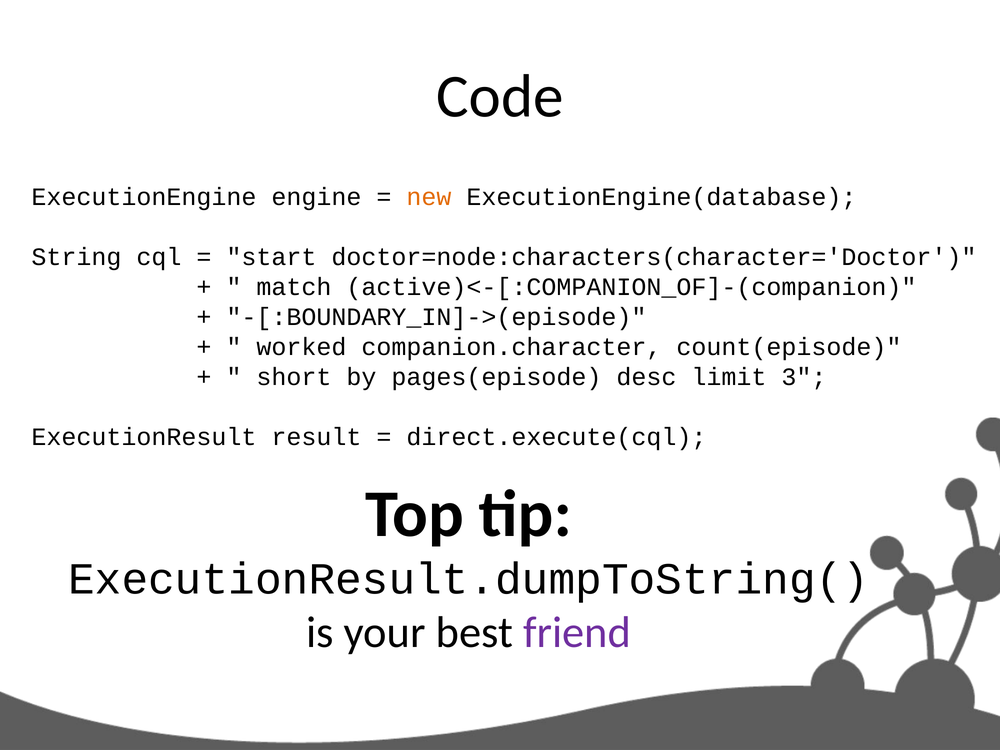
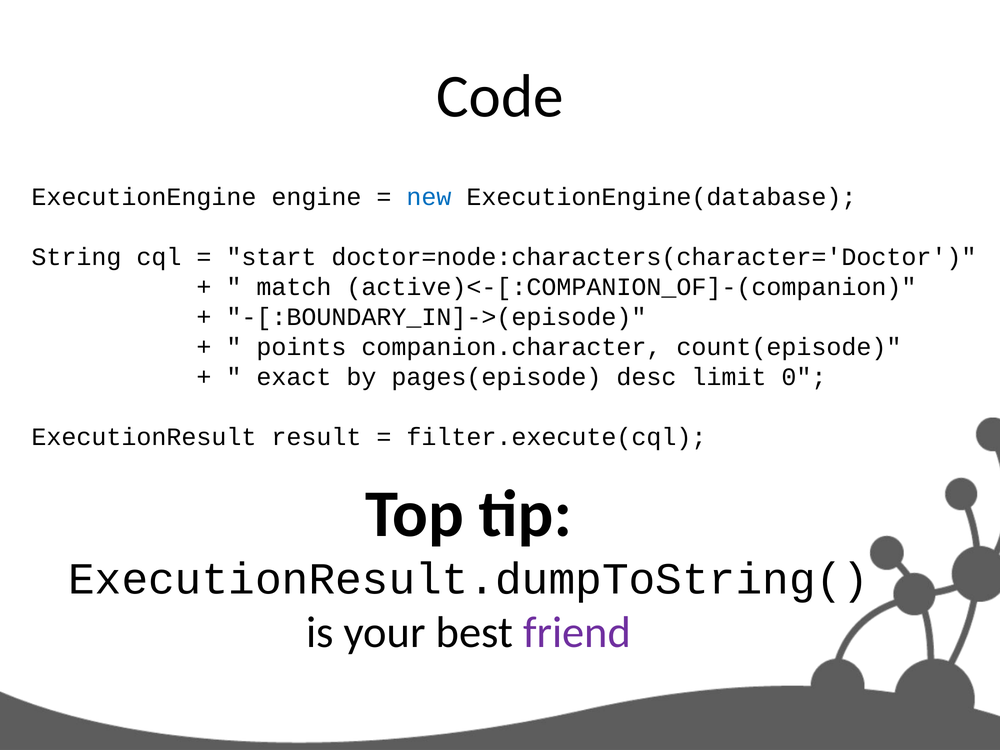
new colour: orange -> blue
worked: worked -> points
short: short -> exact
3: 3 -> 0
direct.execute(cql: direct.execute(cql -> filter.execute(cql
